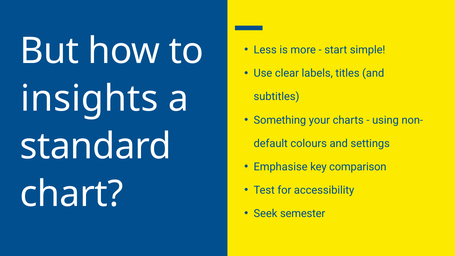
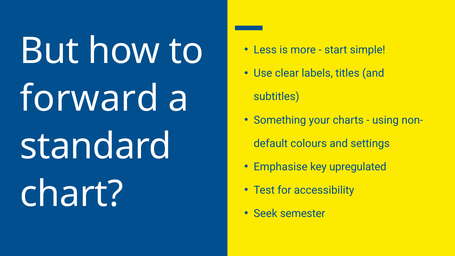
insights: insights -> forward
comparison: comparison -> upregulated
